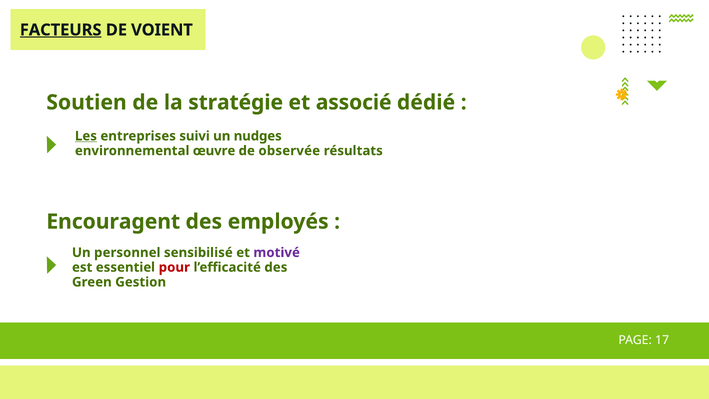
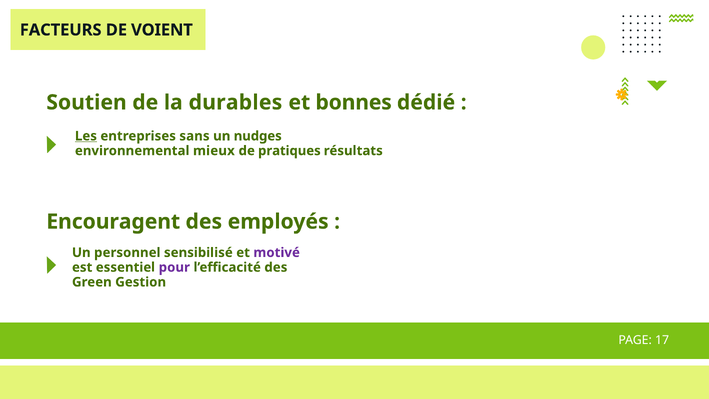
FACTEURS underline: present -> none
stratégie: stratégie -> durables
associé: associé -> bonnes
suivi: suivi -> sans
œuvre: œuvre -> mieux
observée: observée -> pratiques
pour colour: red -> purple
